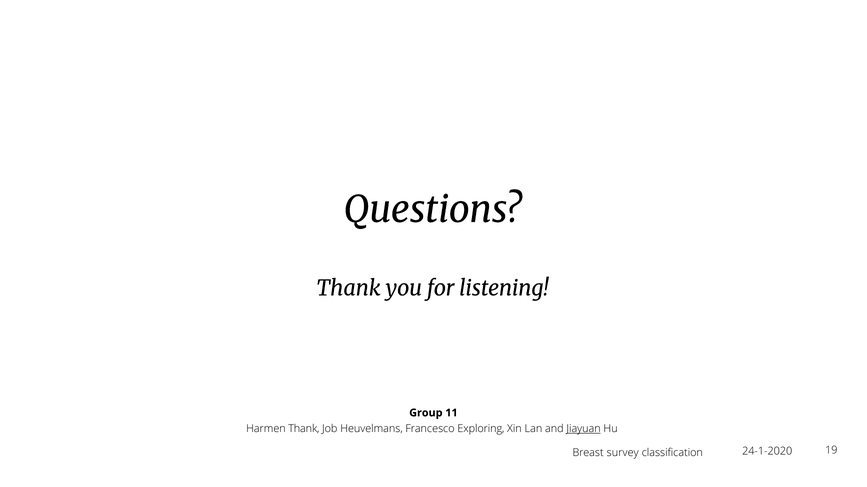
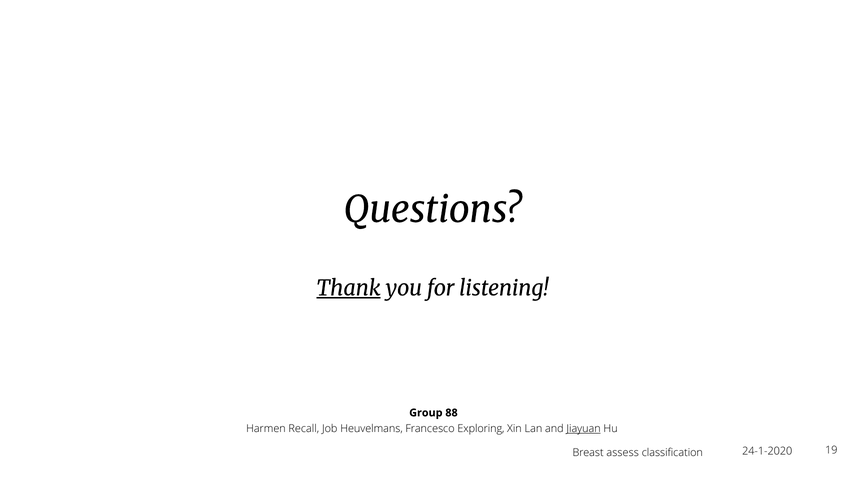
Thank at (348, 289) underline: none -> present
11: 11 -> 88
Harmen Thank: Thank -> Recall
survey: survey -> assess
